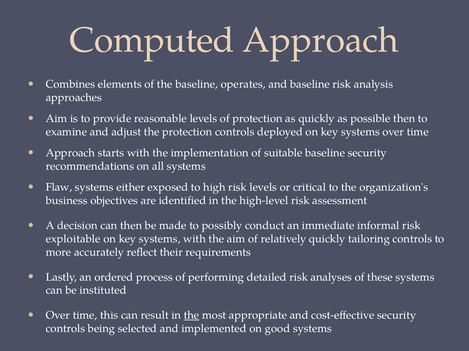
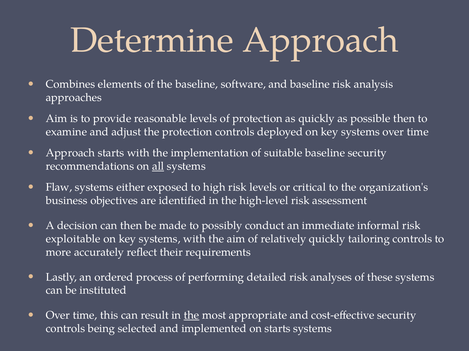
Computed: Computed -> Determine
operates: operates -> software
all underline: none -> present
on good: good -> starts
